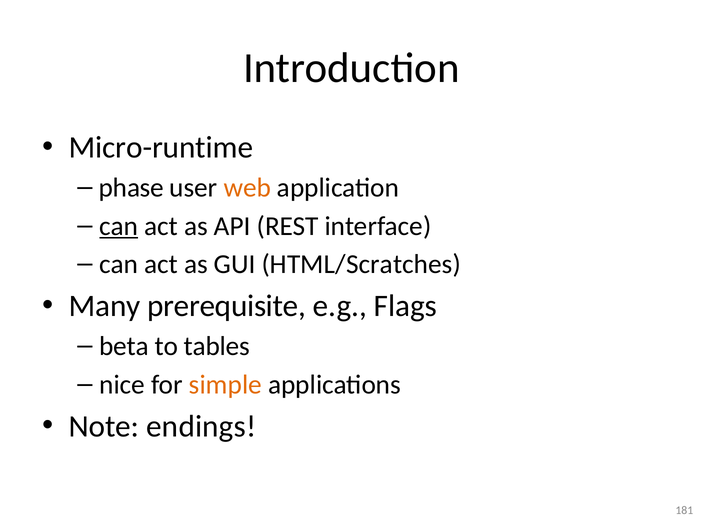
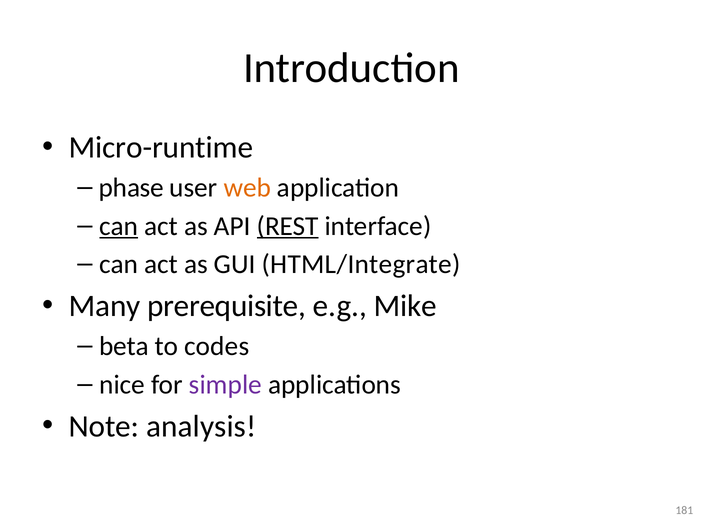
REST underline: none -> present
HTML/Scratches: HTML/Scratches -> HTML/Integrate
Flags: Flags -> Mike
tables: tables -> codes
simple colour: orange -> purple
endings: endings -> analysis
